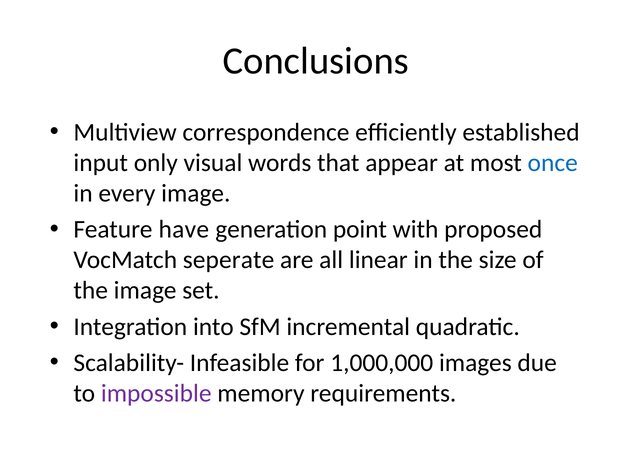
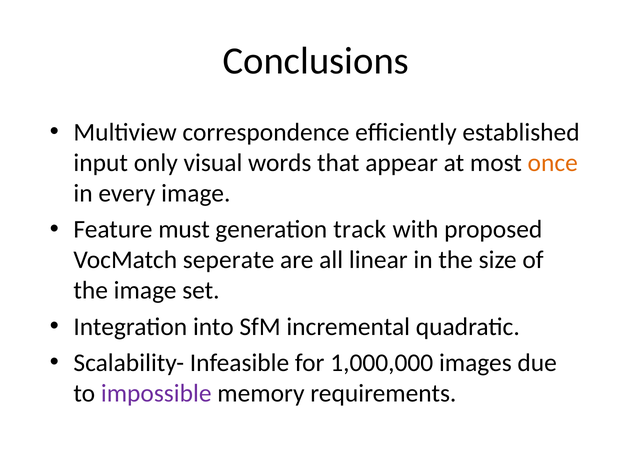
once colour: blue -> orange
have: have -> must
point: point -> track
